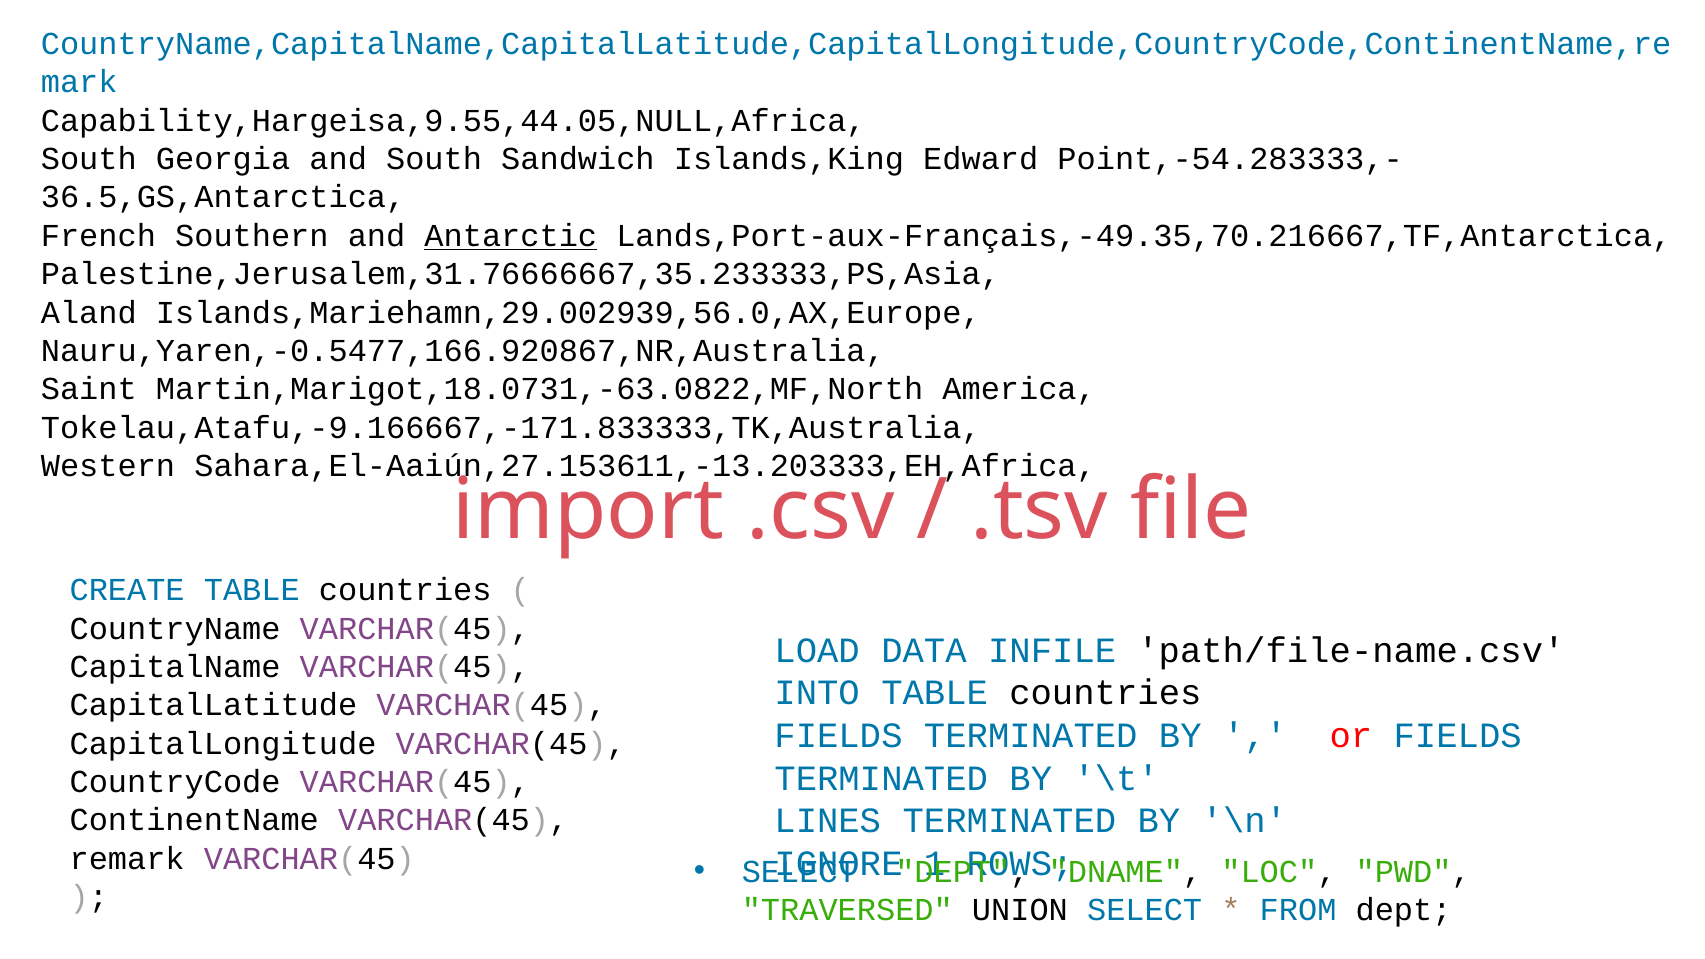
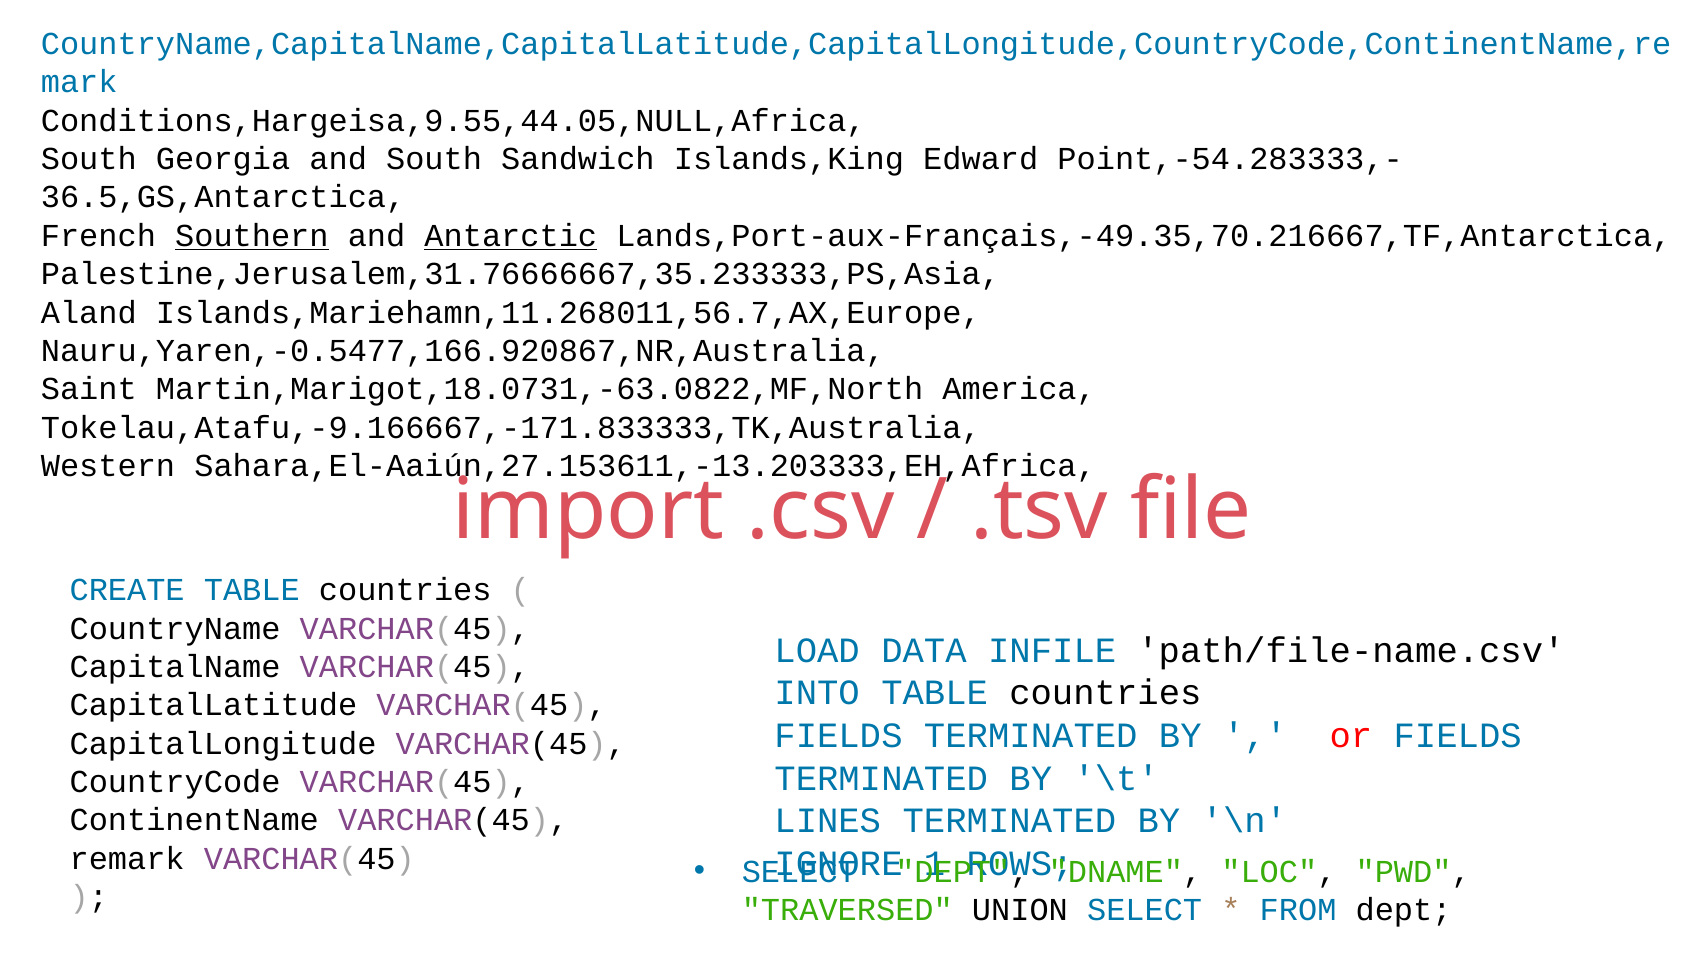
Capability,Hargeisa,9.55,44.05,NULL,Africa: Capability,Hargeisa,9.55,44.05,NULL,Africa -> Conditions,Hargeisa,9.55,44.05,NULL,Africa
Southern underline: none -> present
Islands,Mariehamn,29.002939,56.0,AX,Europe: Islands,Mariehamn,29.002939,56.0,AX,Europe -> Islands,Mariehamn,11.268011,56.7,AX,Europe
